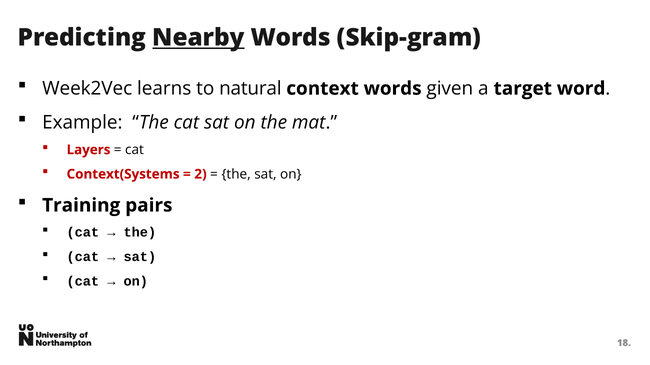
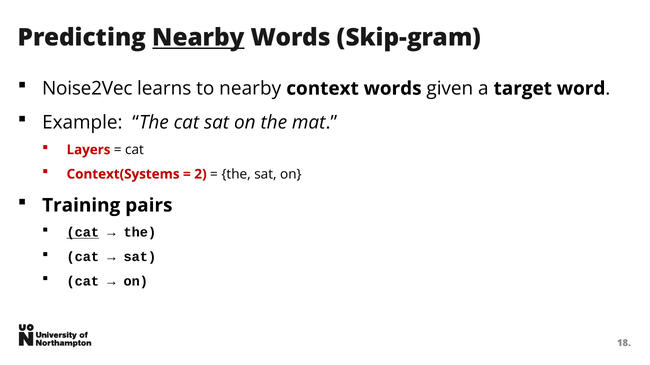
Week2Vec: Week2Vec -> Noise2Vec
to natural: natural -> nearby
cat at (83, 233) underline: none -> present
